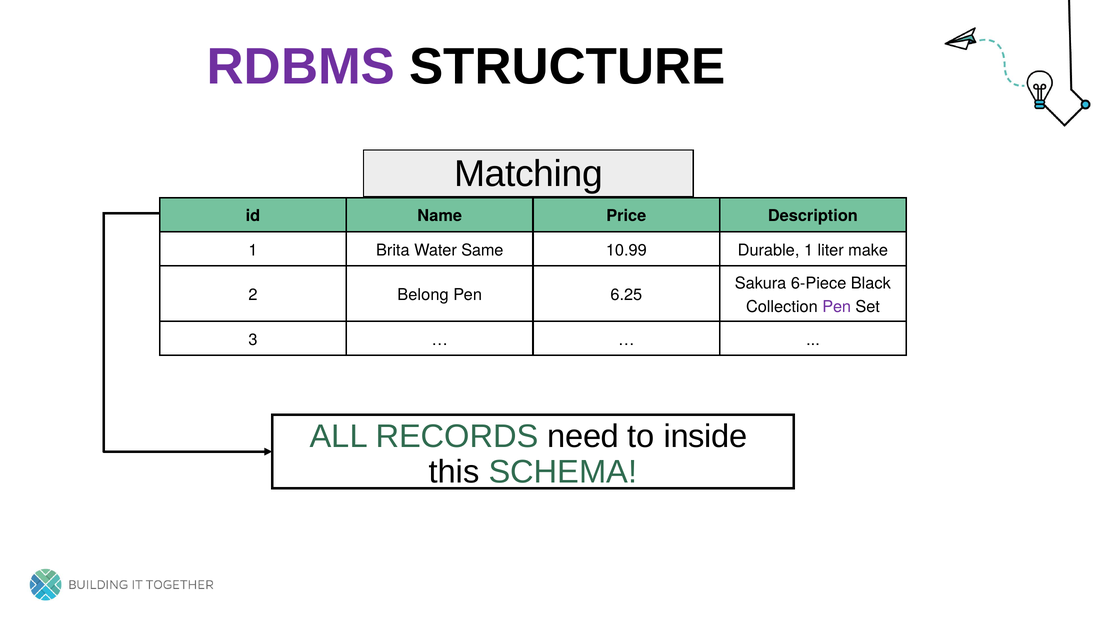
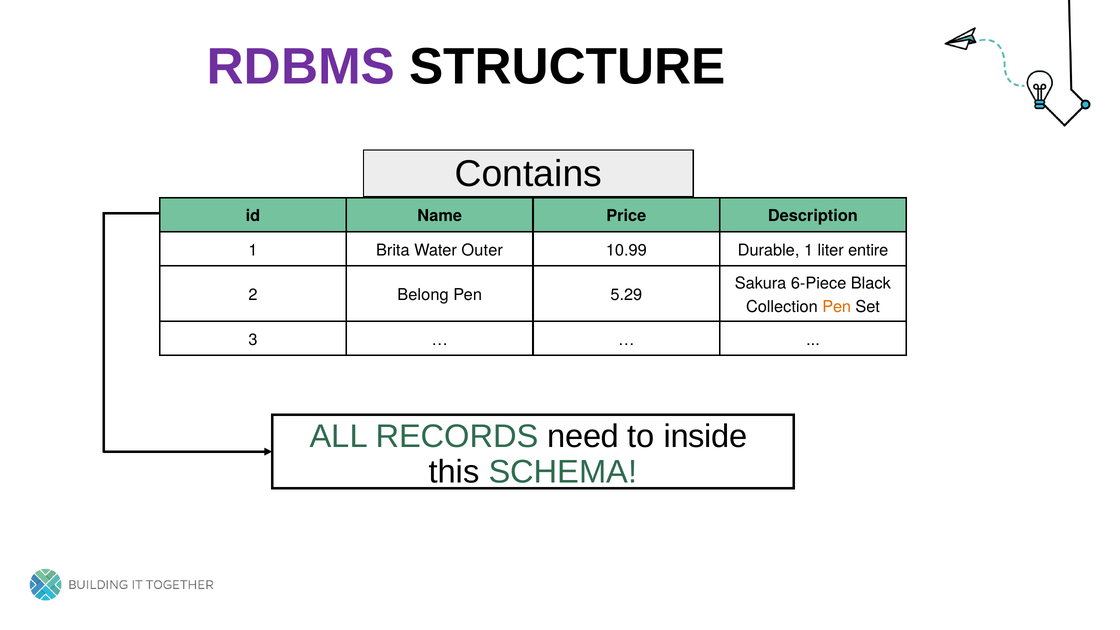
Matching: Matching -> Contains
Same: Same -> Outer
make: make -> entire
6.25: 6.25 -> 5.29
Pen at (837, 307) colour: purple -> orange
